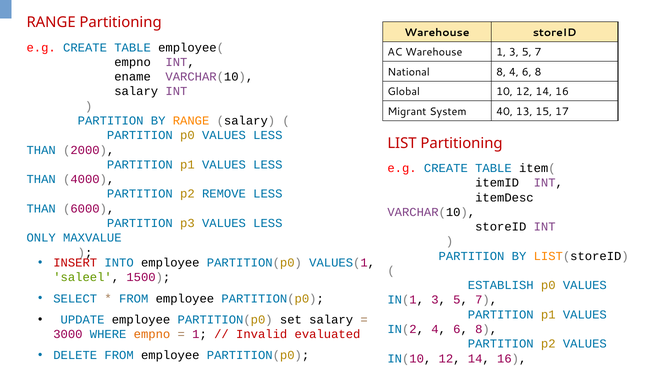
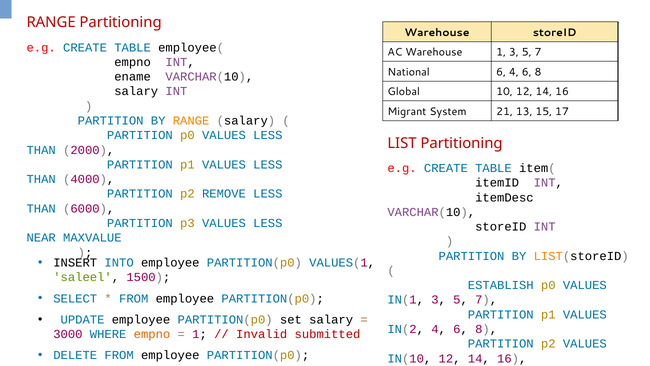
National 8: 8 -> 6
40: 40 -> 21
ONLY: ONLY -> NEAR
INSERT colour: red -> black
evaluated: evaluated -> submitted
